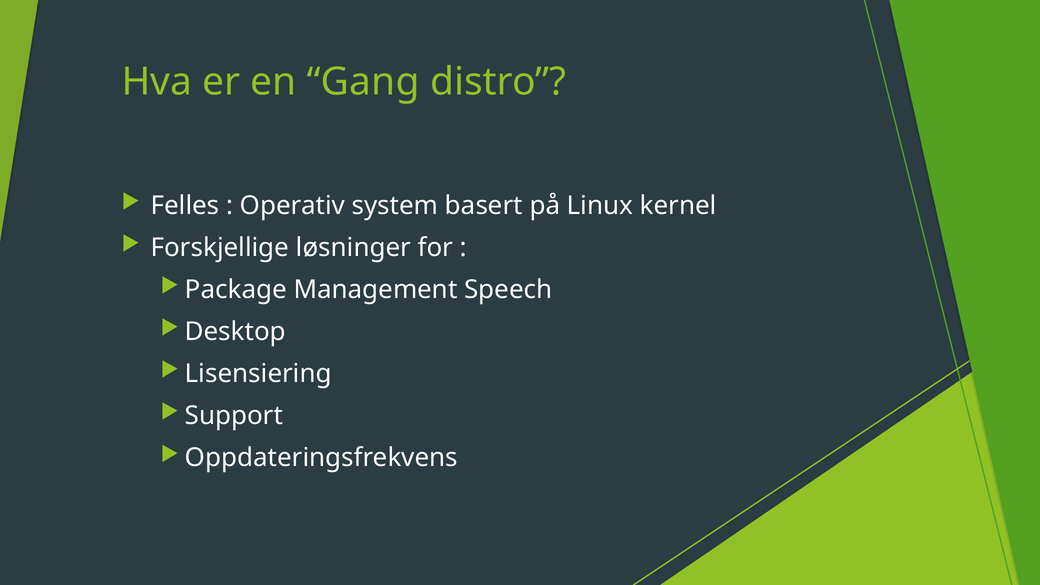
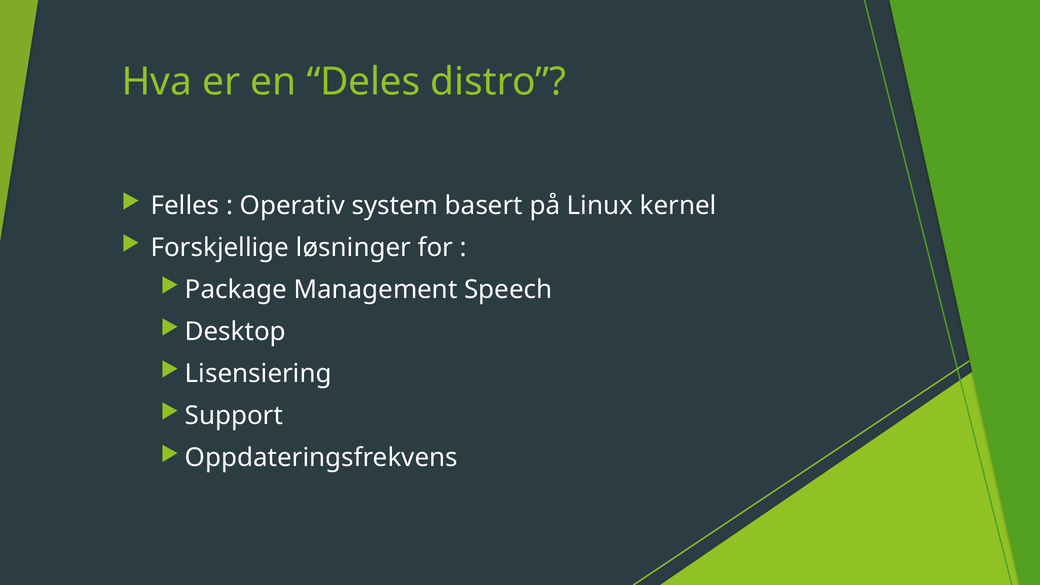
Gang: Gang -> Deles
